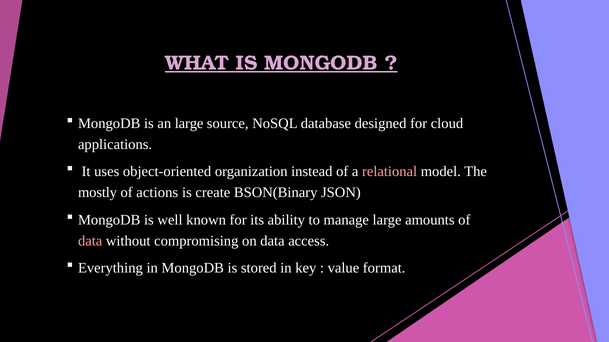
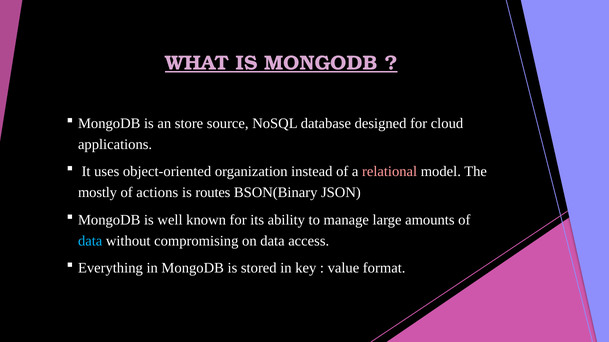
an large: large -> store
create: create -> routes
data at (90, 241) colour: pink -> light blue
